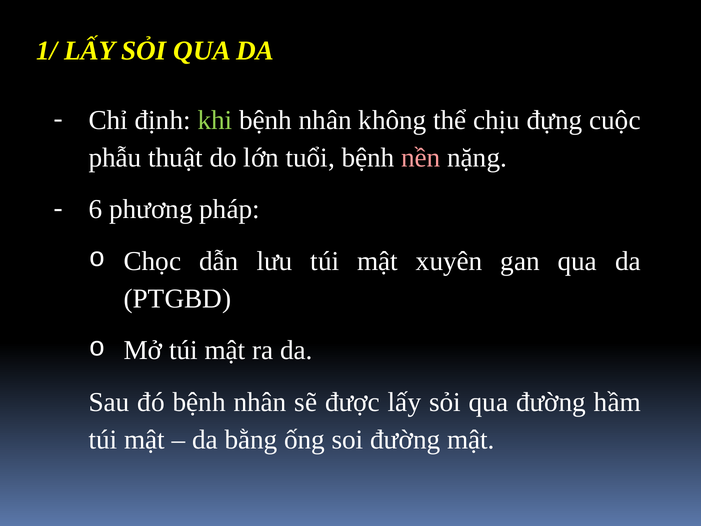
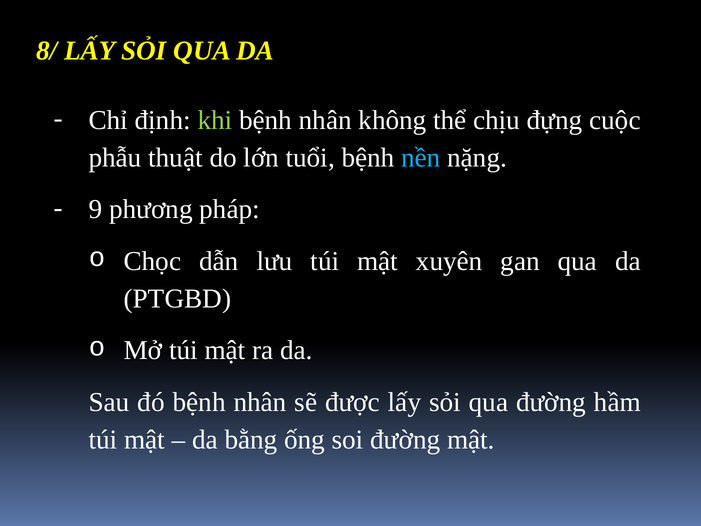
1/: 1/ -> 8/
nền colour: pink -> light blue
6: 6 -> 9
